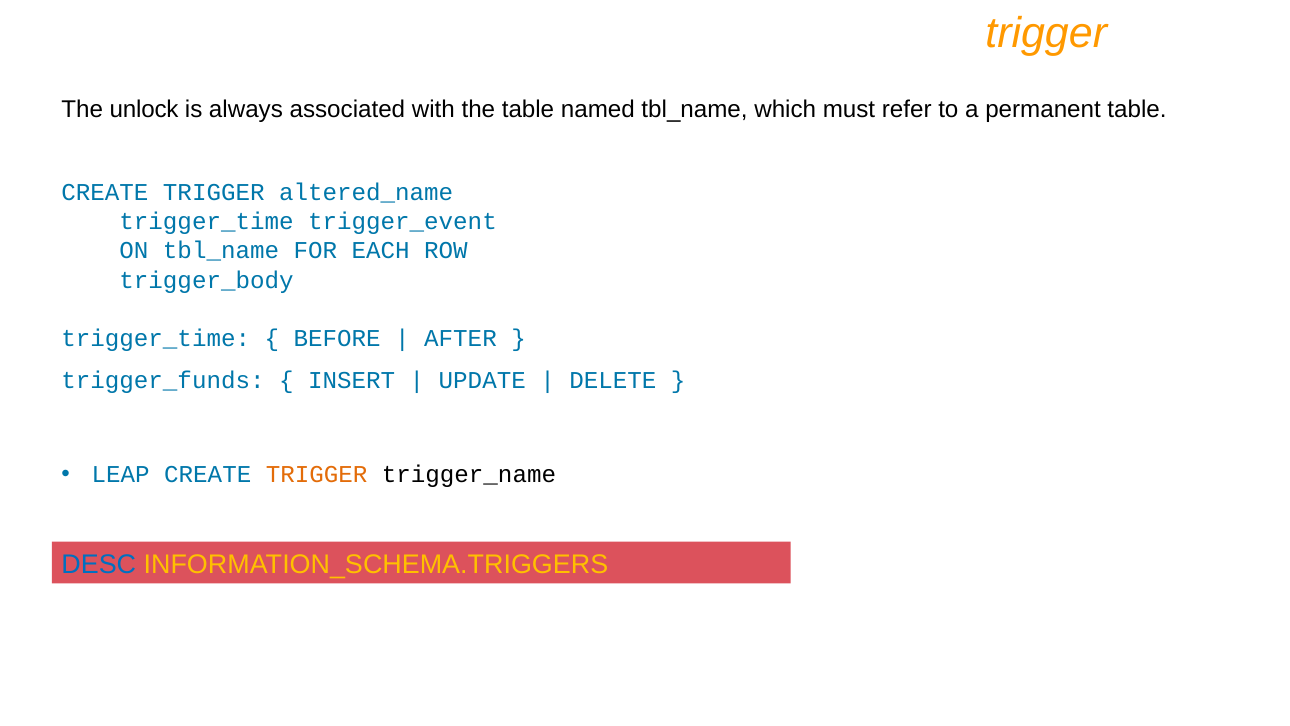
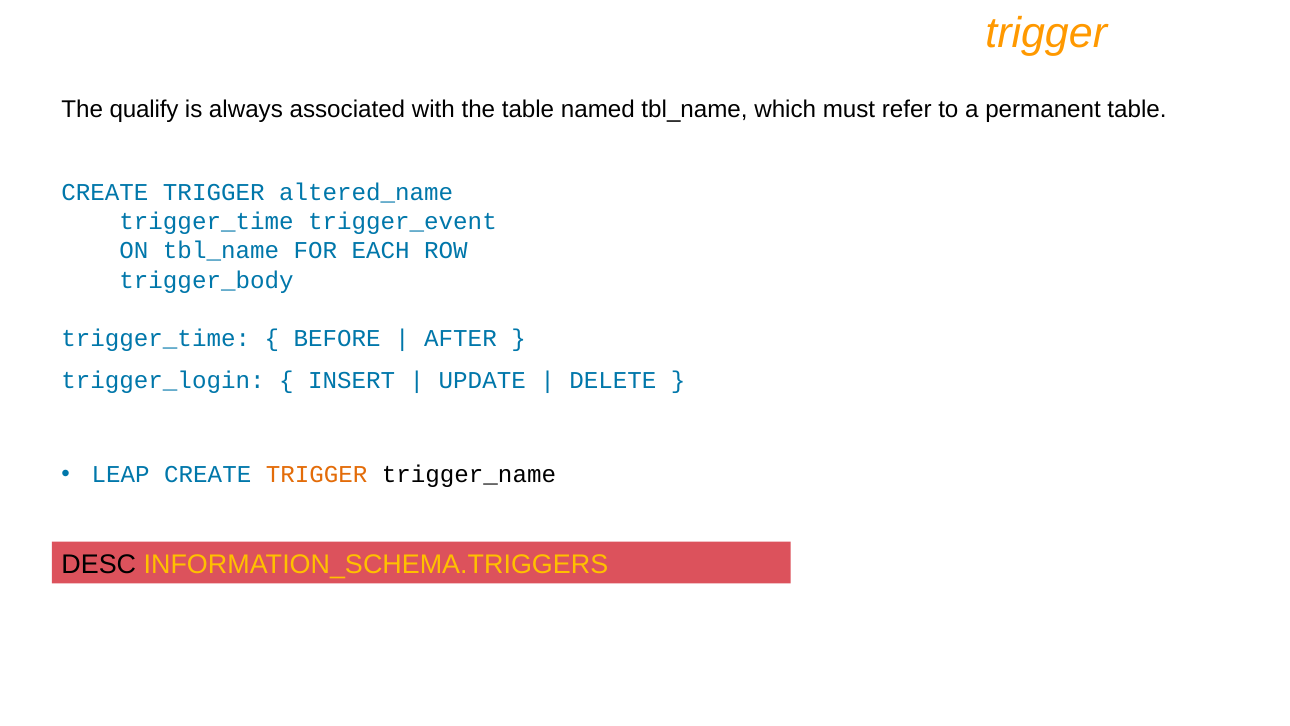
unlock: unlock -> qualify
trigger_funds: trigger_funds -> trigger_login
DESC colour: blue -> black
